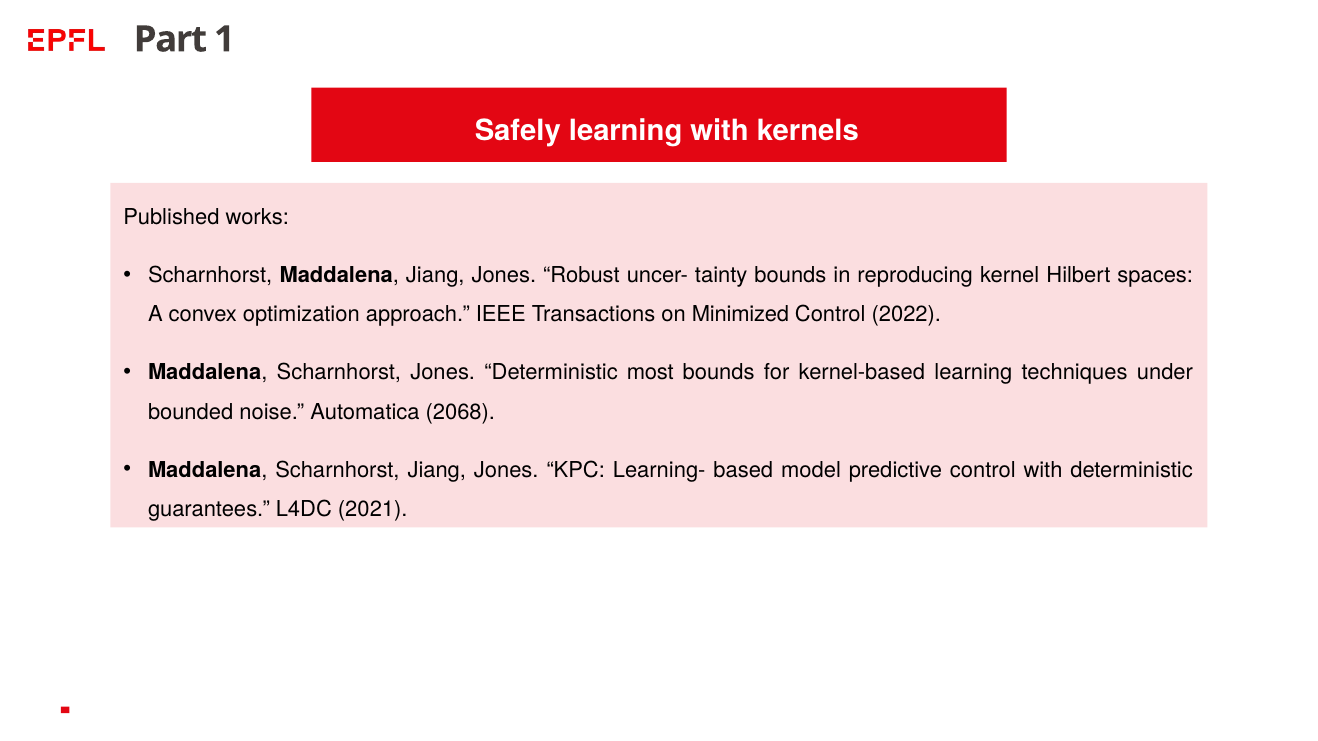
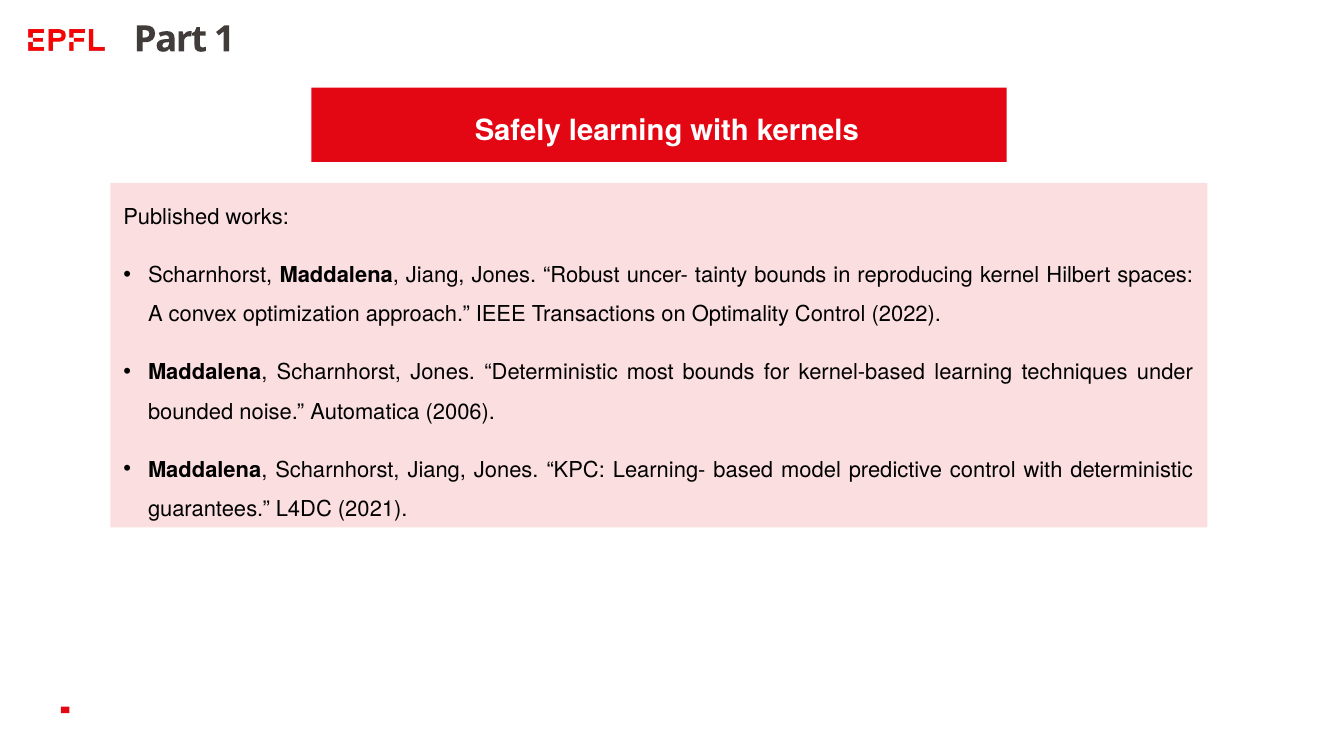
Minimized: Minimized -> Optimality
2068: 2068 -> 2006
